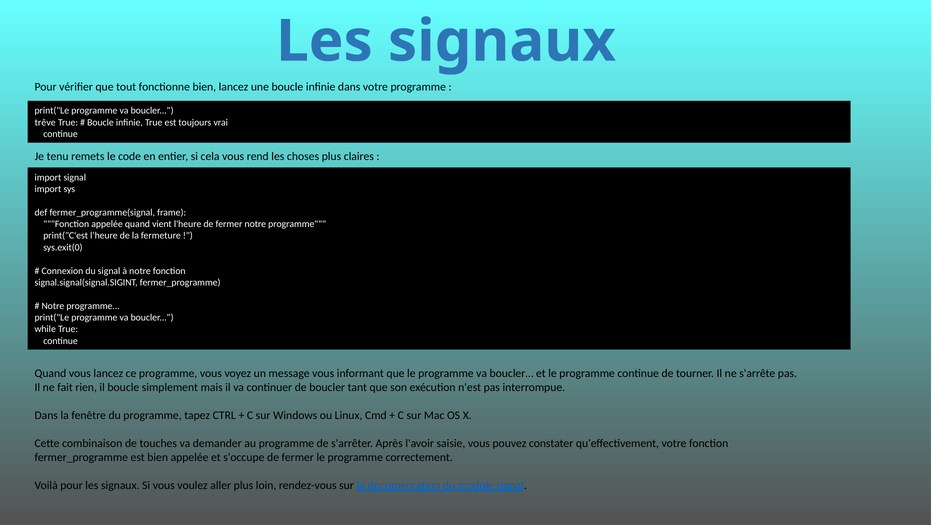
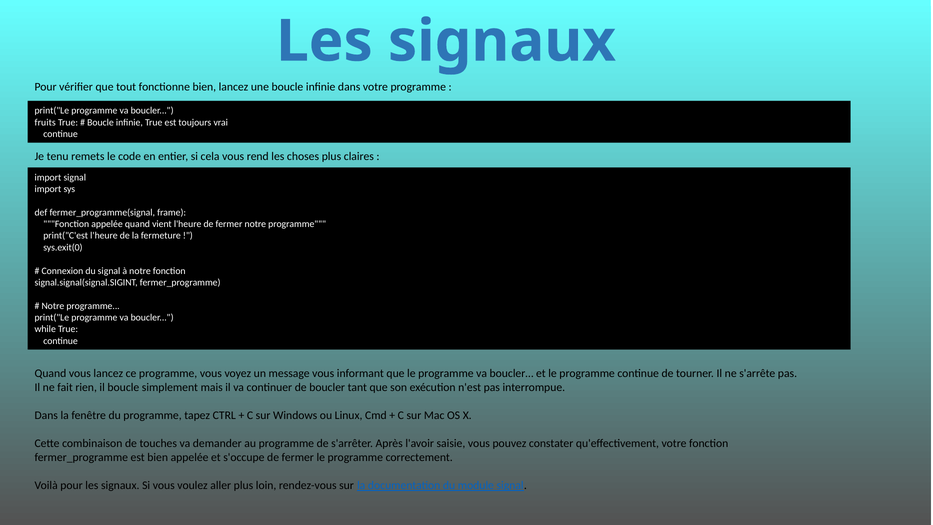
trêve: trêve -> fruits
